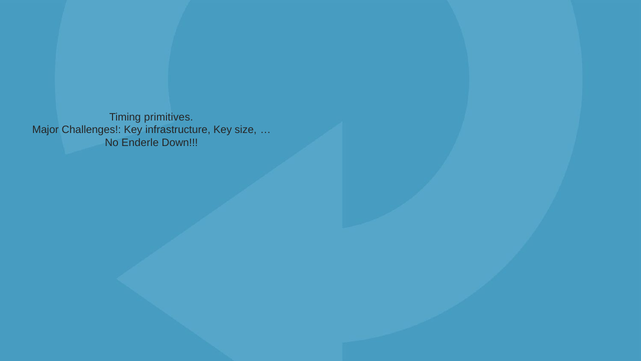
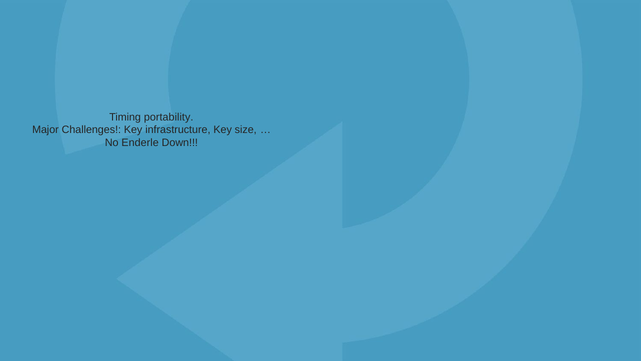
primitives: primitives -> portability
